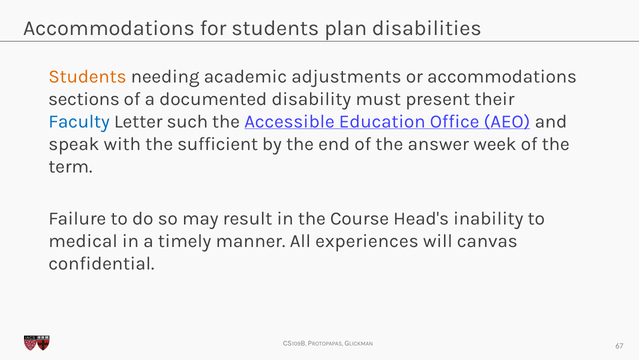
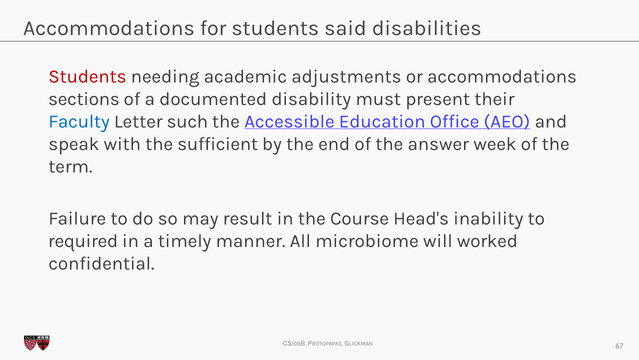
plan: plan -> said
Students at (87, 77) colour: orange -> red
medical: medical -> required
experiences: experiences -> microbiome
canvas: canvas -> worked
